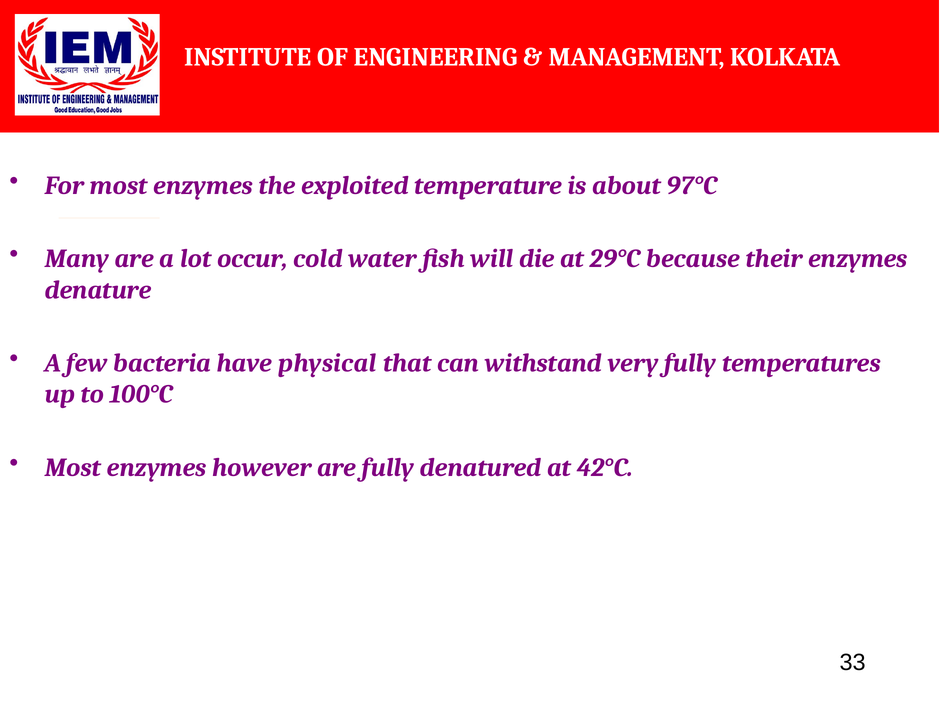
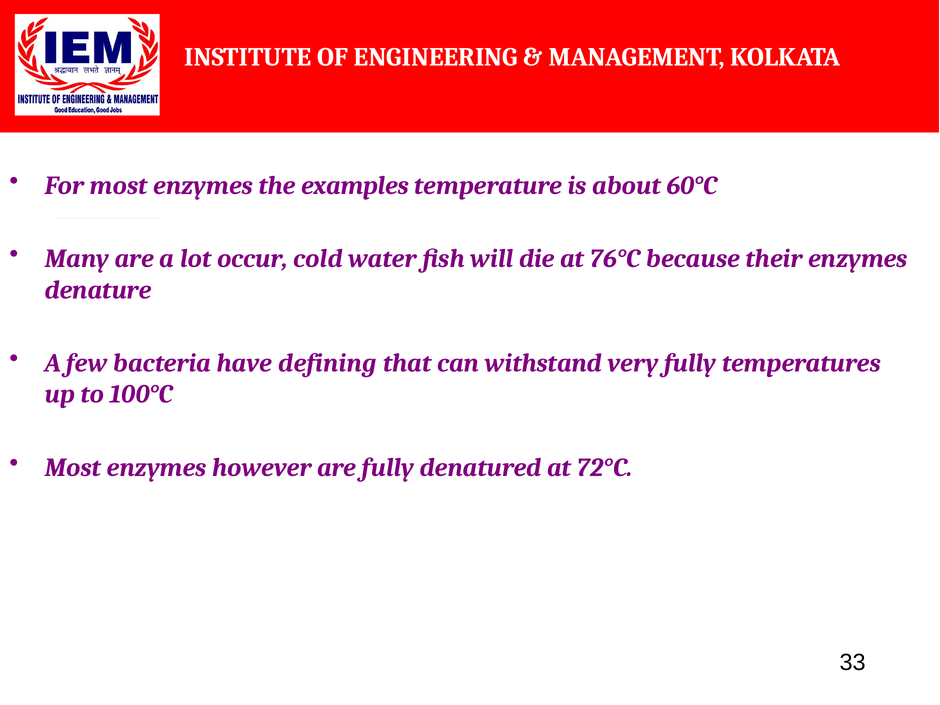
exploited: exploited -> examples
97°C: 97°C -> 60°C
29°C: 29°C -> 76°C
physical: physical -> defining
42°C: 42°C -> 72°C
